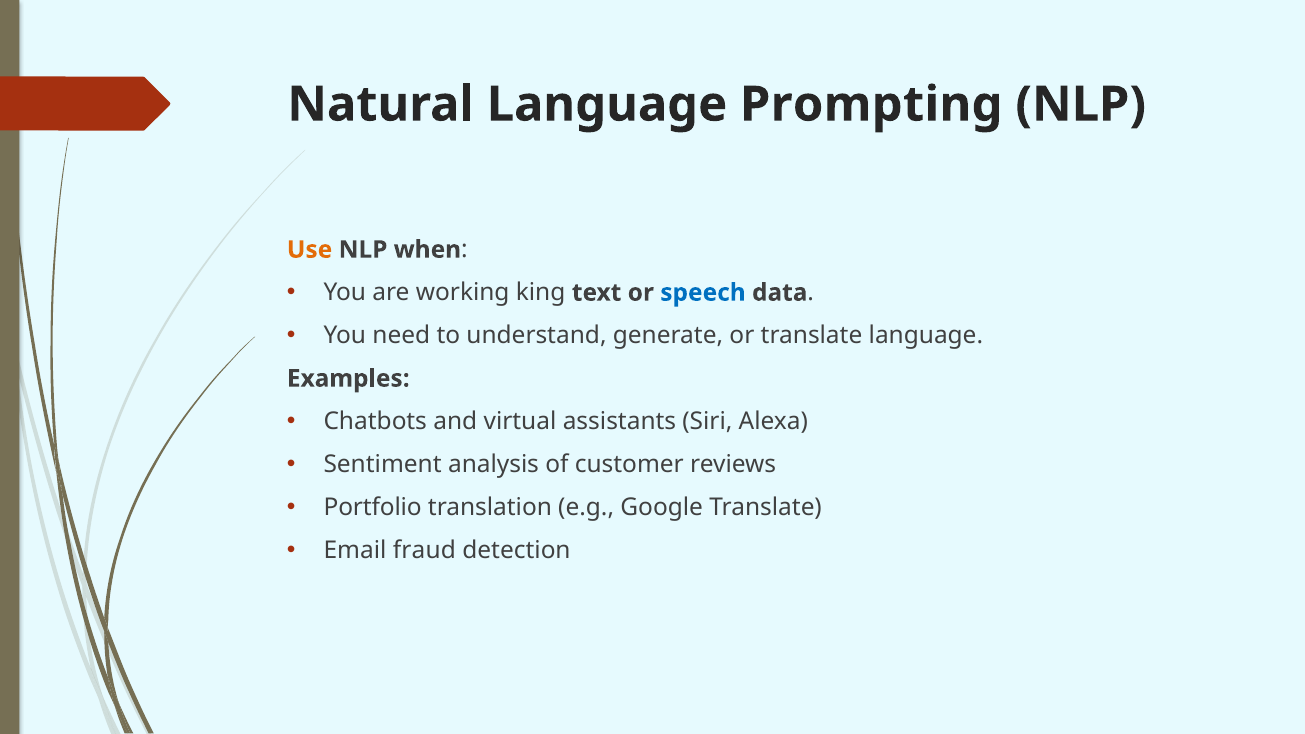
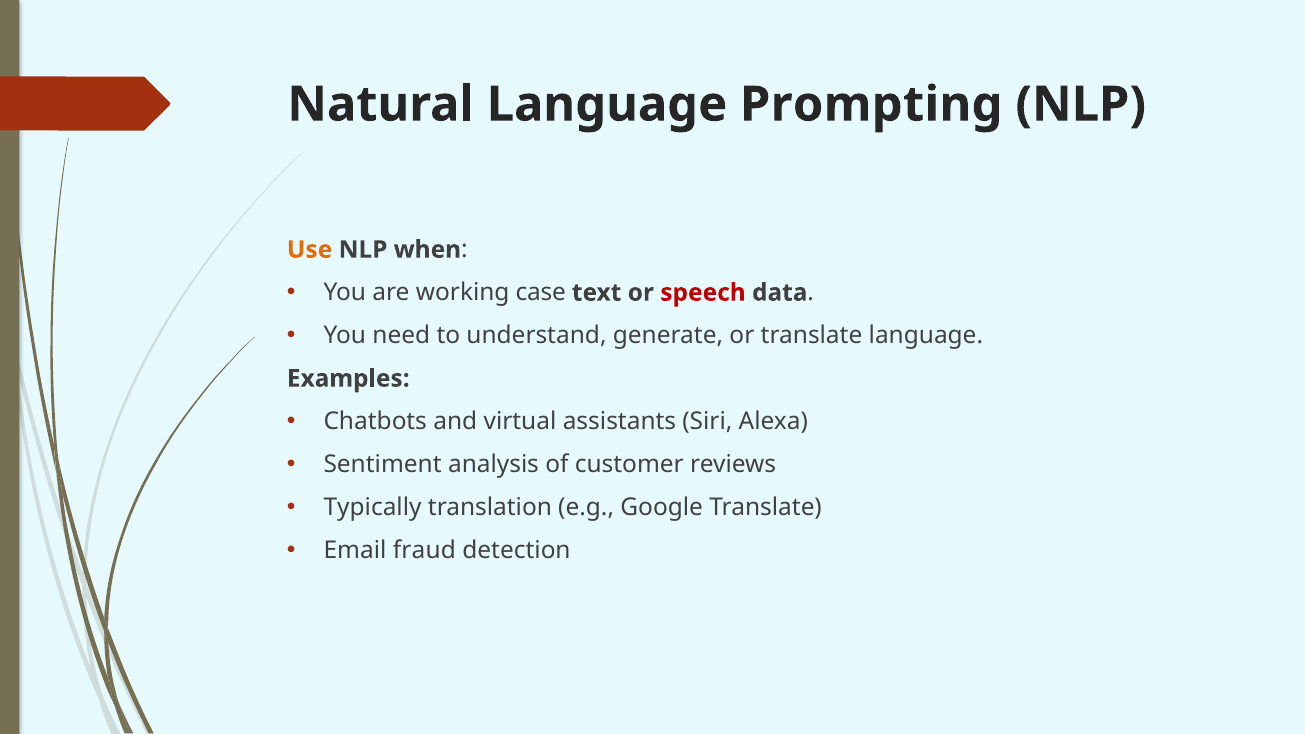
king: king -> case
speech colour: blue -> red
Portfolio: Portfolio -> Typically
